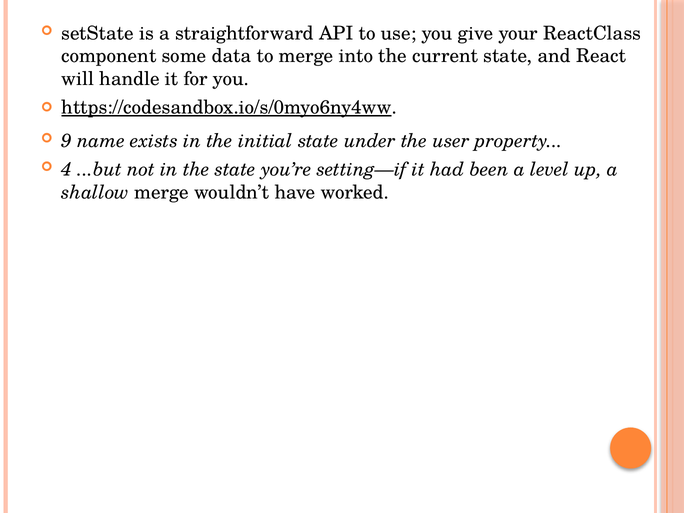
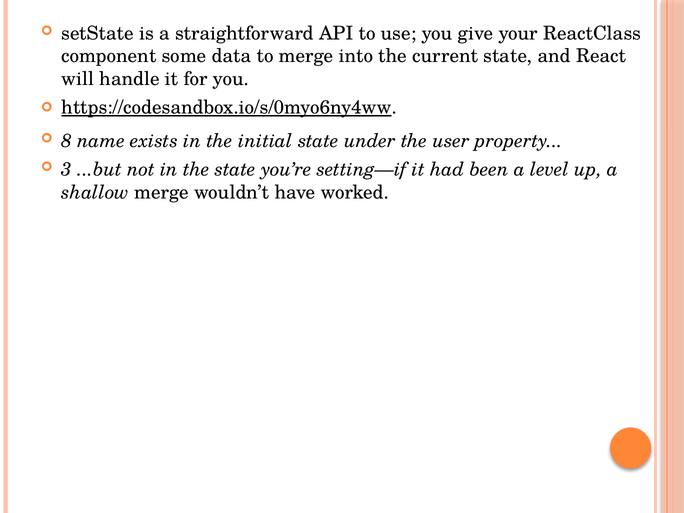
9: 9 -> 8
4: 4 -> 3
